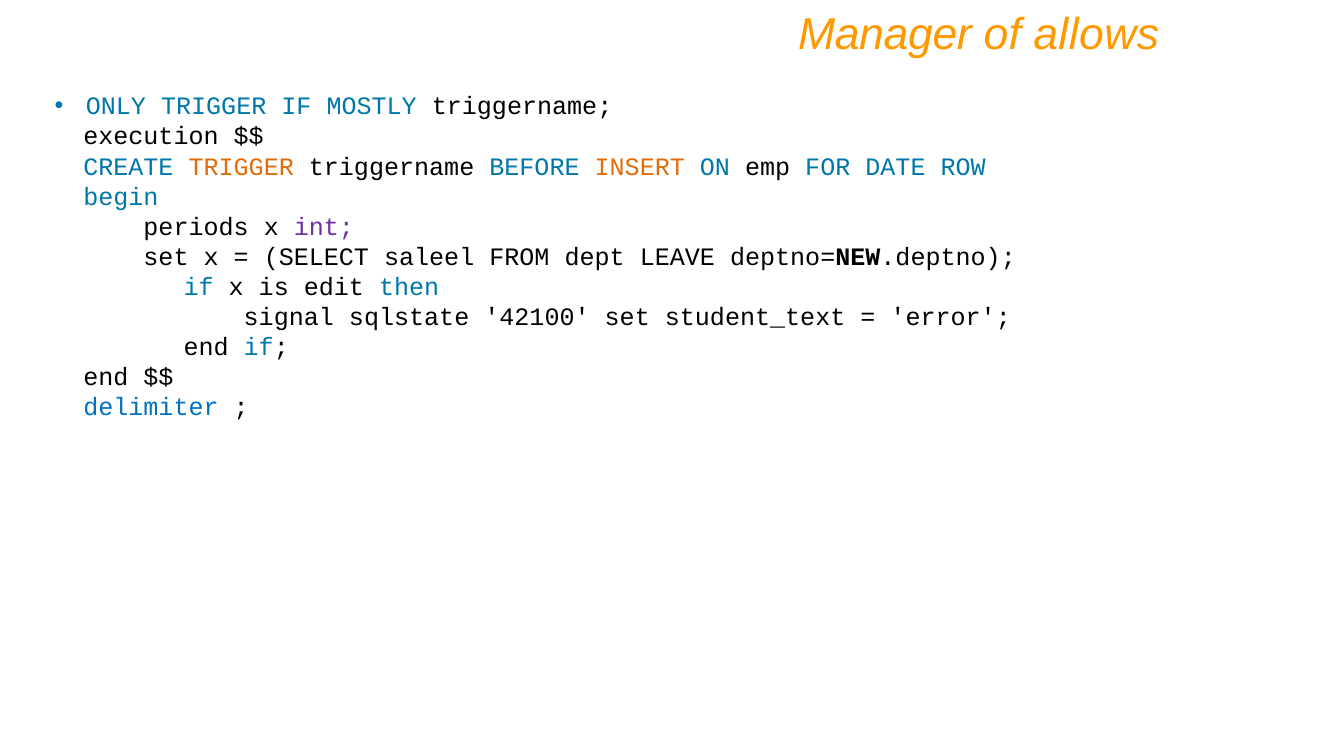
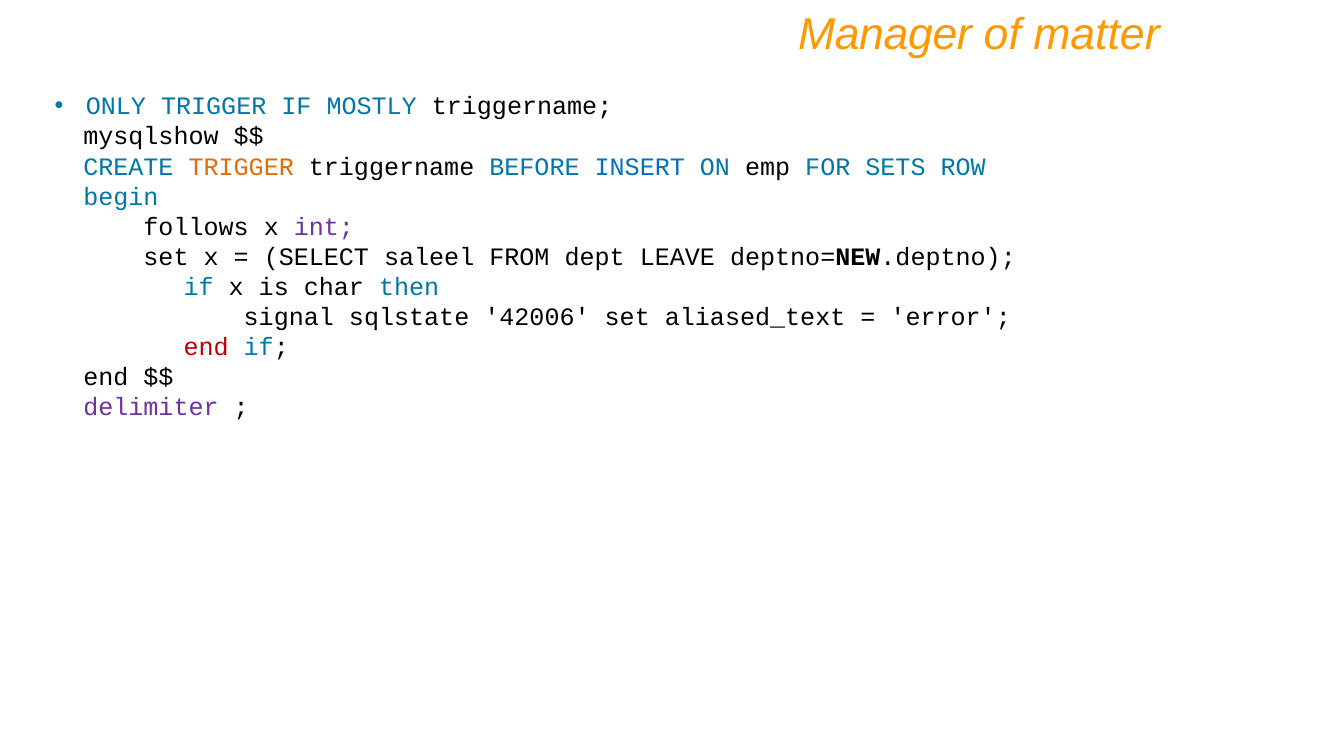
allows: allows -> matter
execution: execution -> mysqlshow
INSERT colour: orange -> blue
DATE: DATE -> SETS
periods: periods -> follows
edit: edit -> char
42100: 42100 -> 42006
student_text: student_text -> aliased_text
end at (206, 347) colour: black -> red
delimiter colour: blue -> purple
